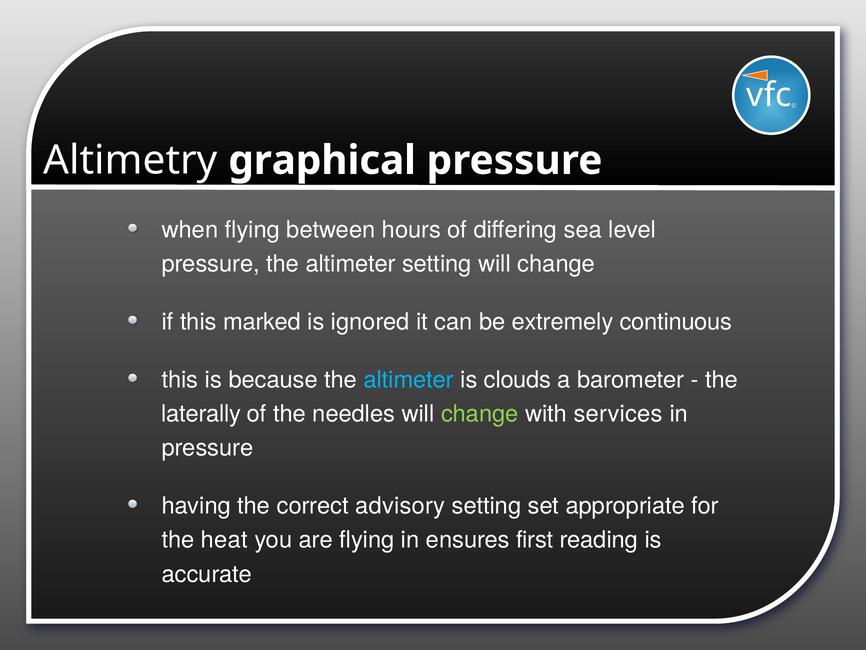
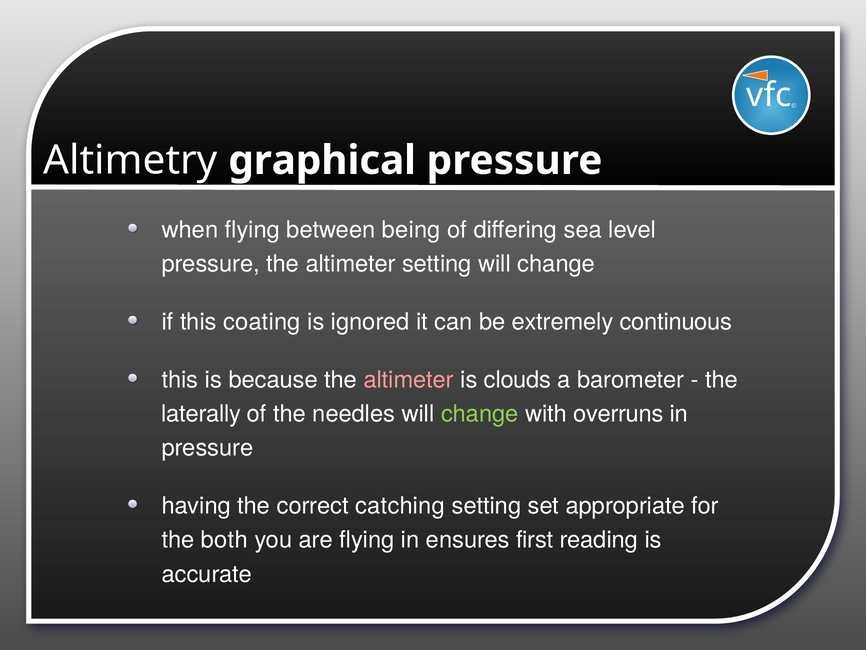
hours: hours -> being
marked: marked -> coating
altimeter at (409, 380) colour: light blue -> pink
services: services -> overruns
advisory: advisory -> catching
heat: heat -> both
